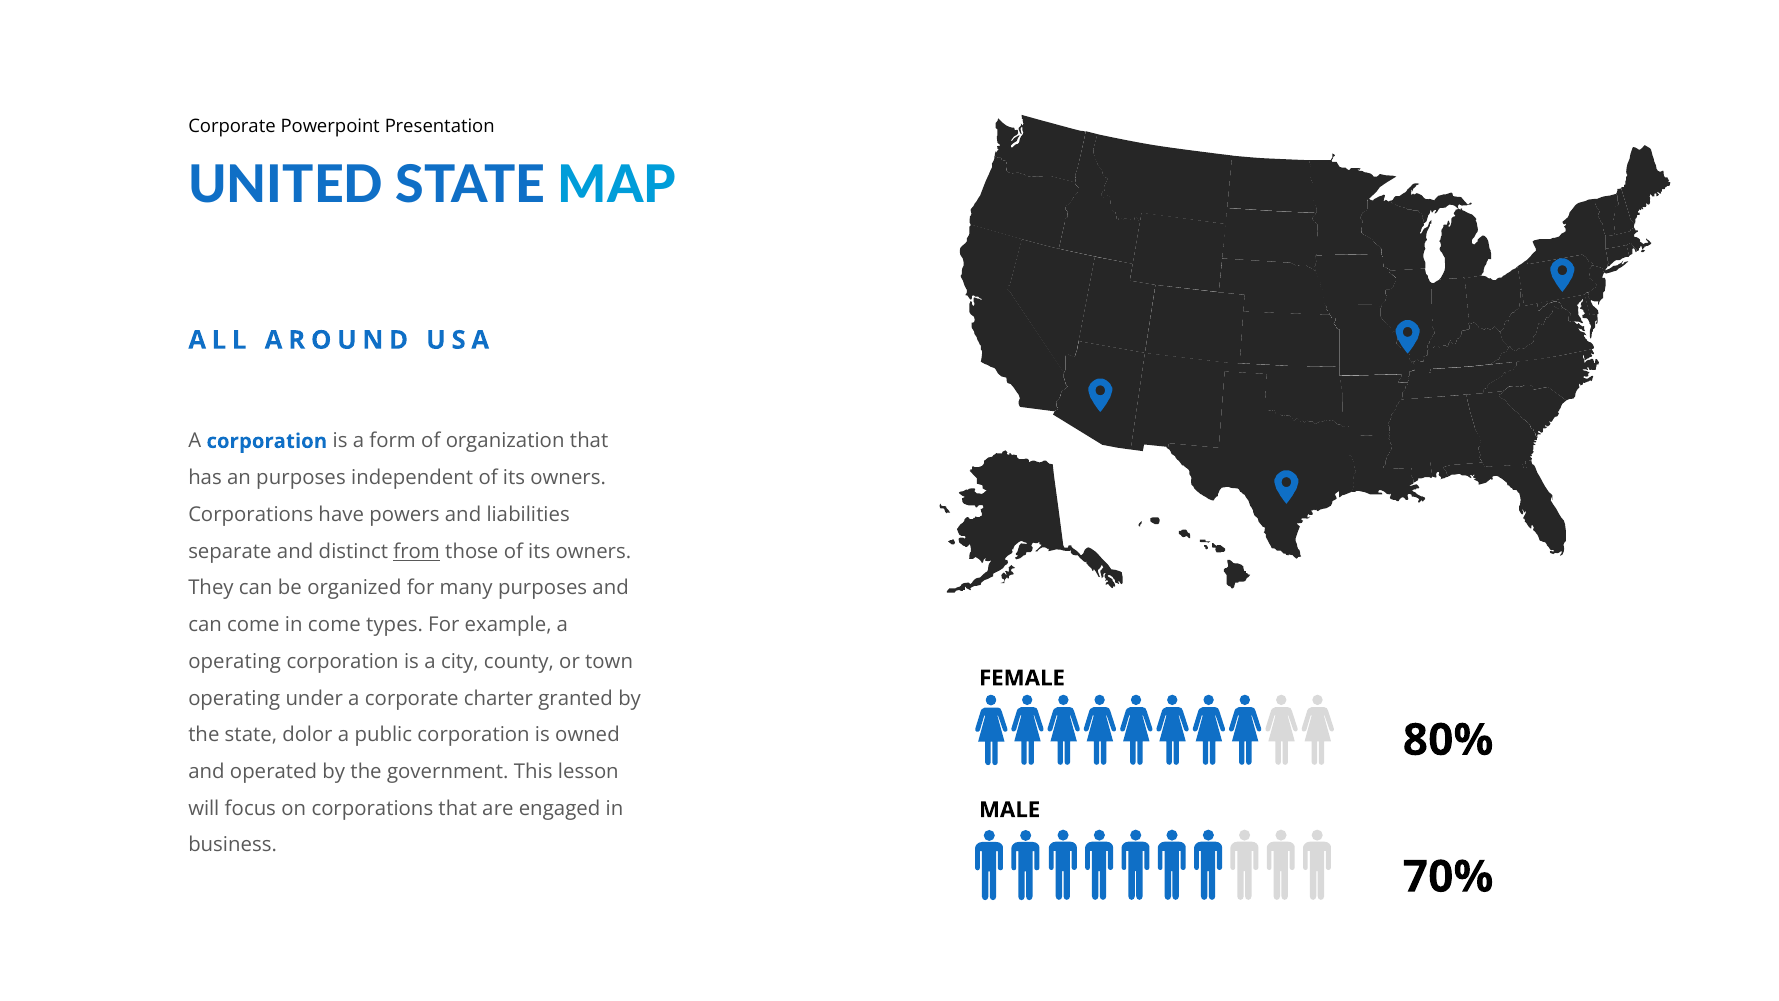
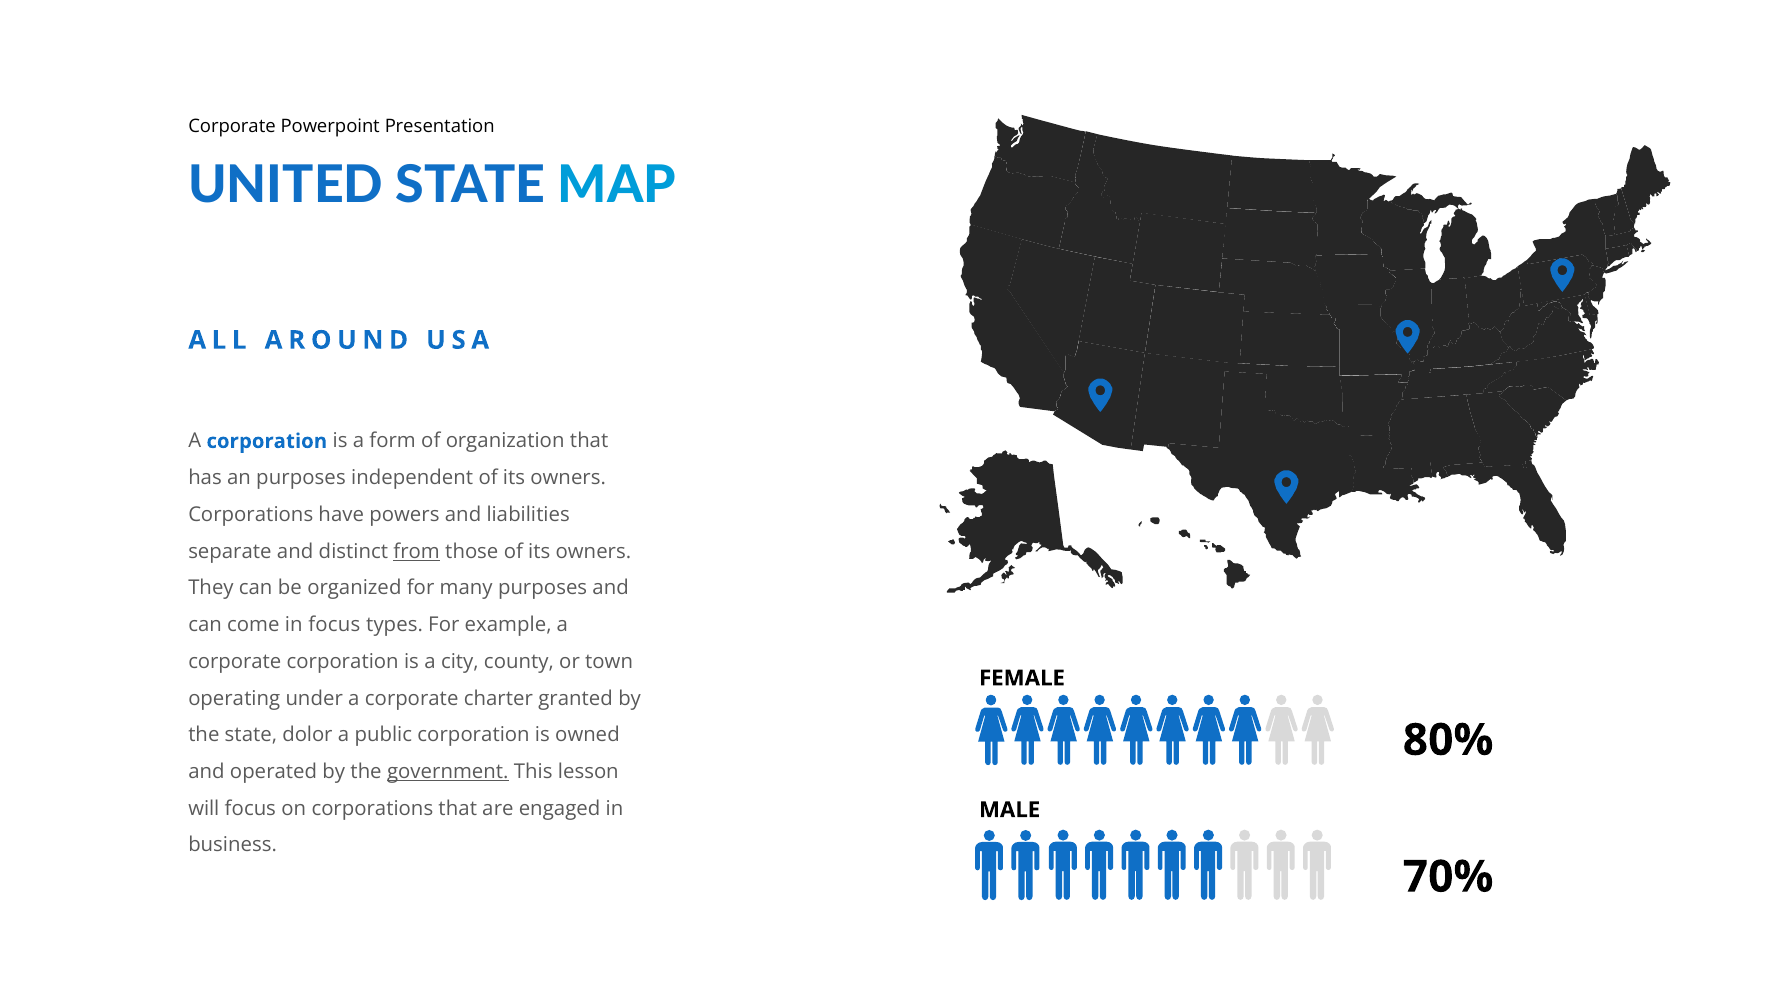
in come: come -> focus
operating at (235, 661): operating -> corporate
government underline: none -> present
